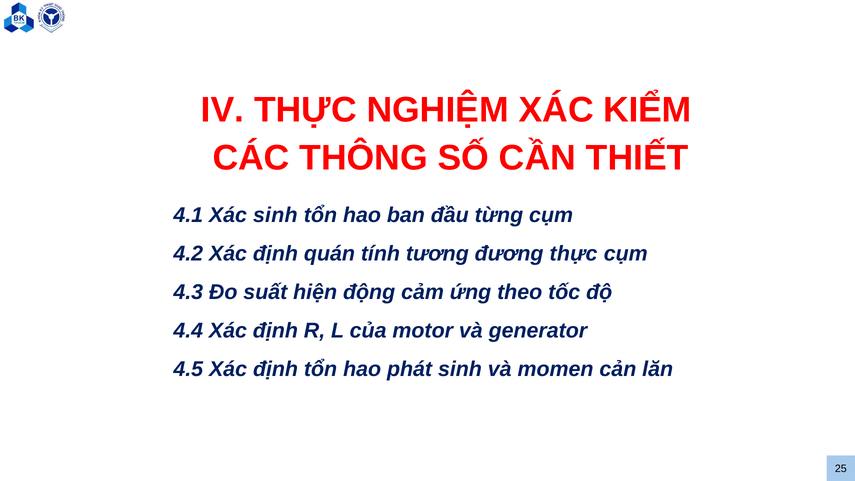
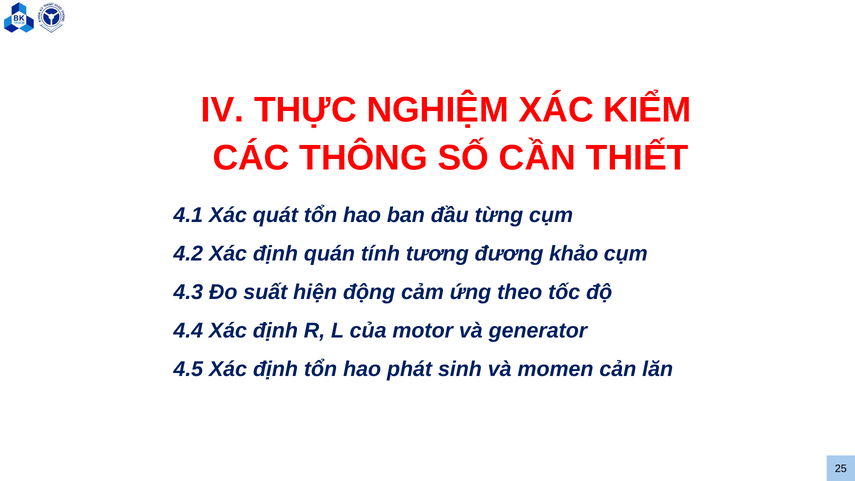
Xác sinh: sinh -> quát
đương thực: thực -> khảo
